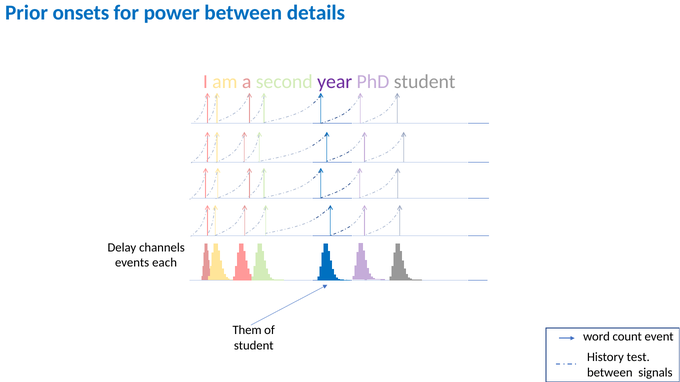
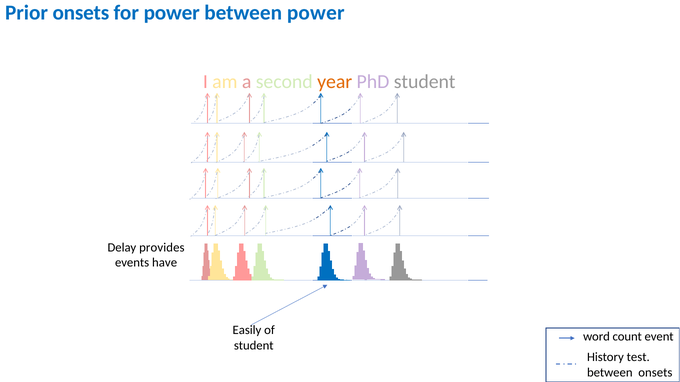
between details: details -> power
year colour: purple -> orange
channels: channels -> provides
each: each -> have
Them: Them -> Easily
between signals: signals -> onsets
